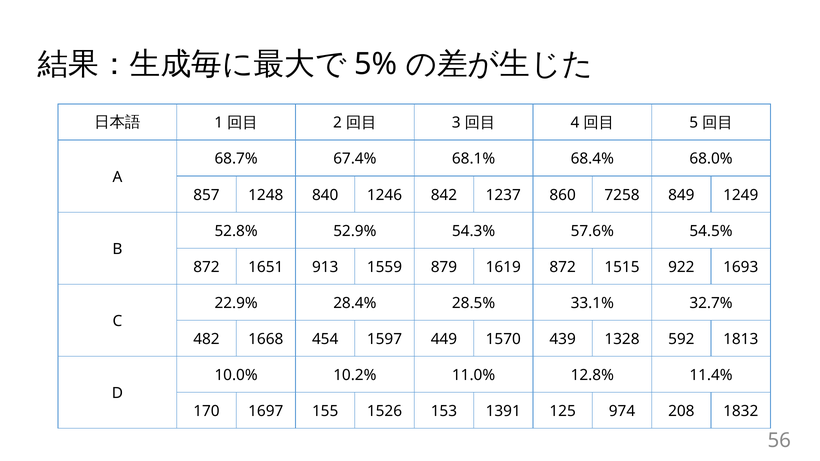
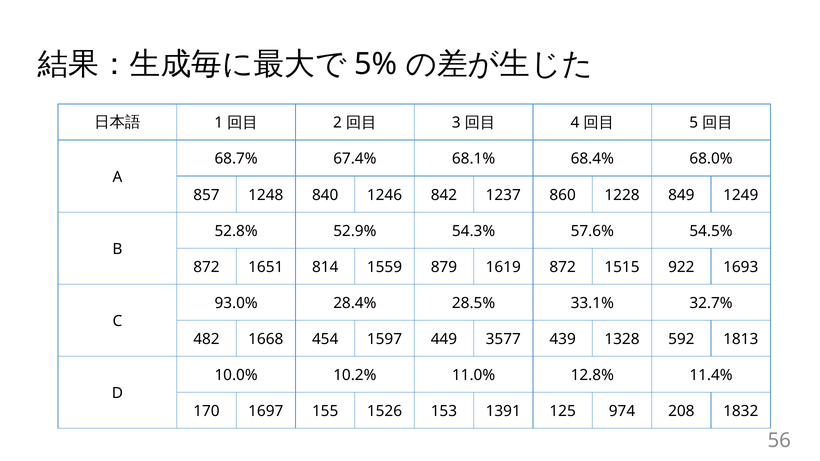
7258: 7258 -> 1228
913: 913 -> 814
22.9%: 22.9% -> 93.0%
1570: 1570 -> 3577
